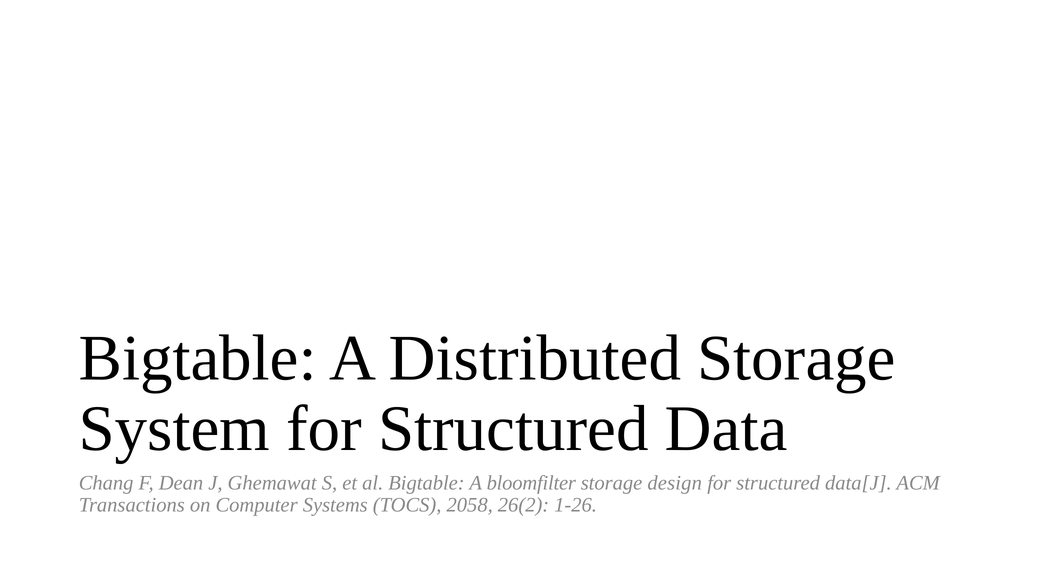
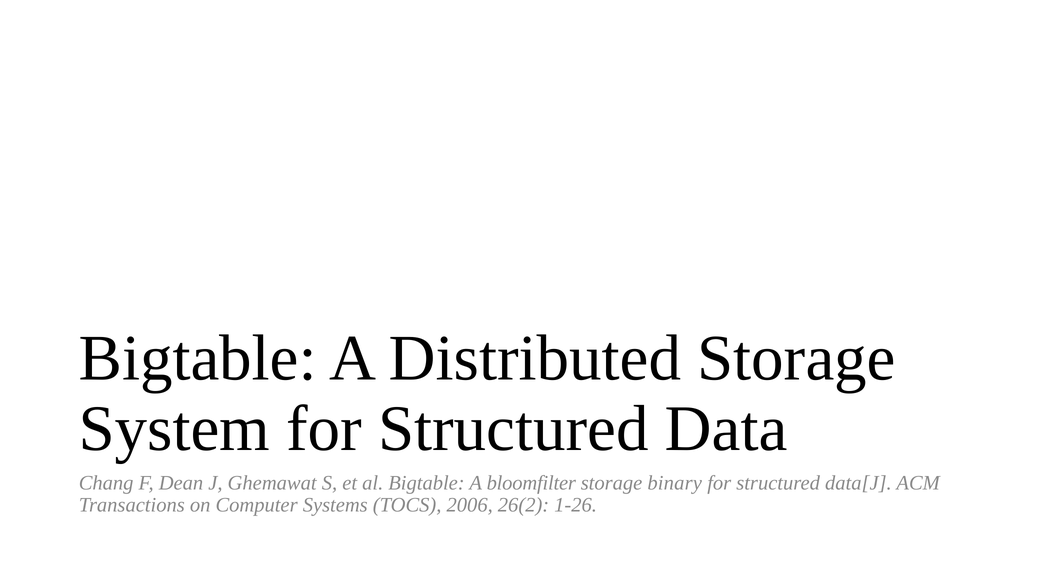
design: design -> binary
2058: 2058 -> 2006
